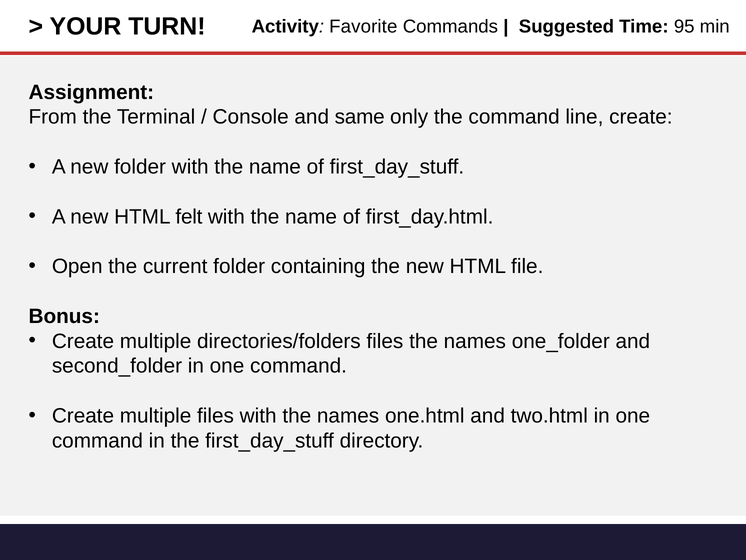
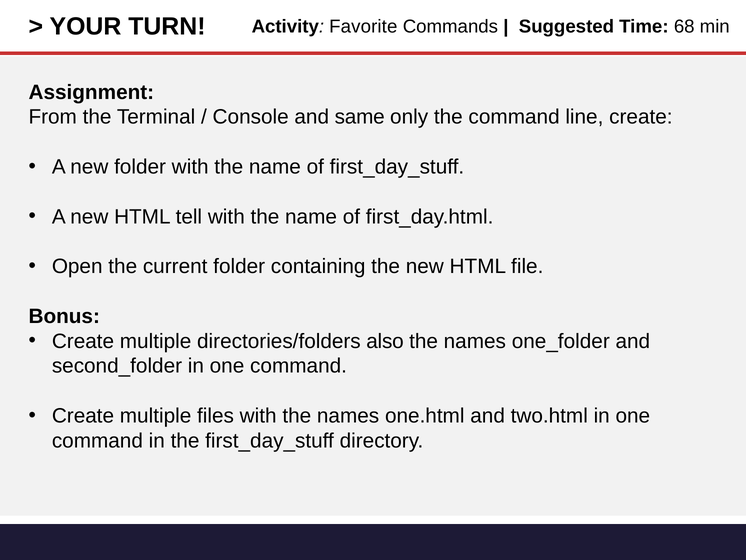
95: 95 -> 68
felt: felt -> tell
directories/folders files: files -> also
